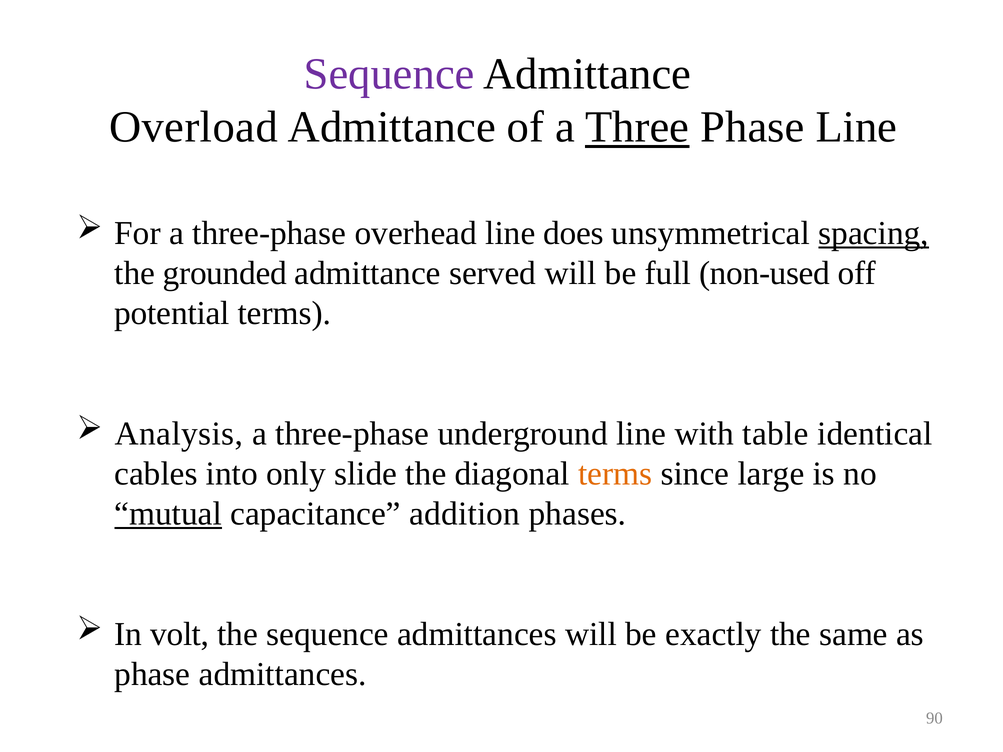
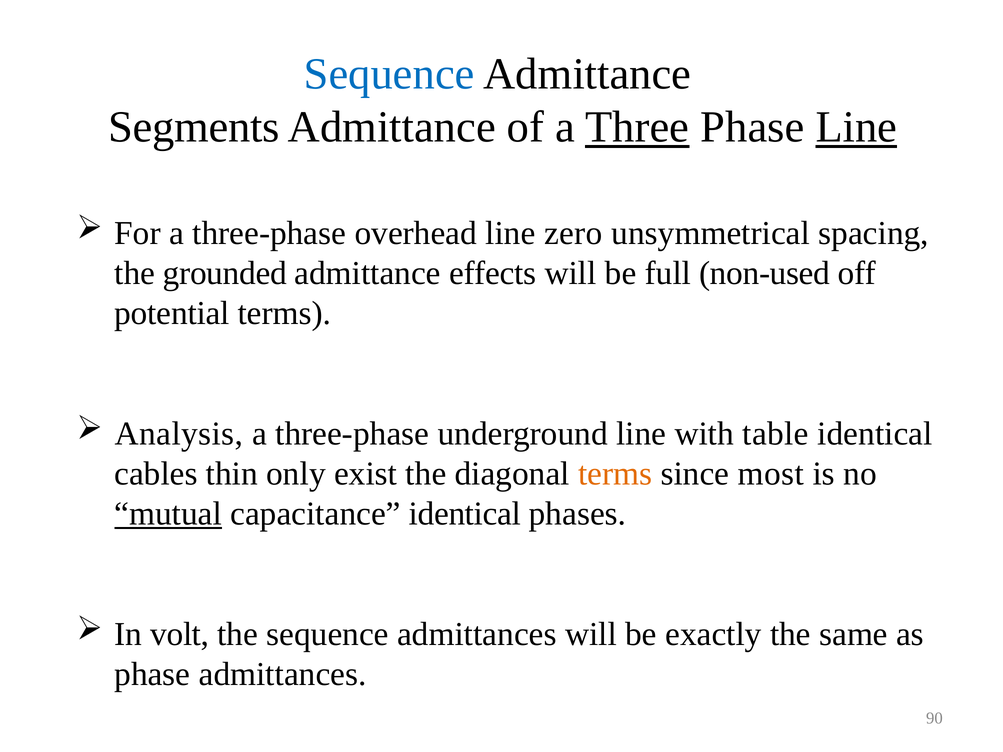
Sequence at (389, 74) colour: purple -> blue
Overload: Overload -> Segments
Line at (856, 127) underline: none -> present
does: does -> zero
spacing underline: present -> none
served: served -> effects
into: into -> thin
slide: slide -> exist
large: large -> most
capacitance addition: addition -> identical
